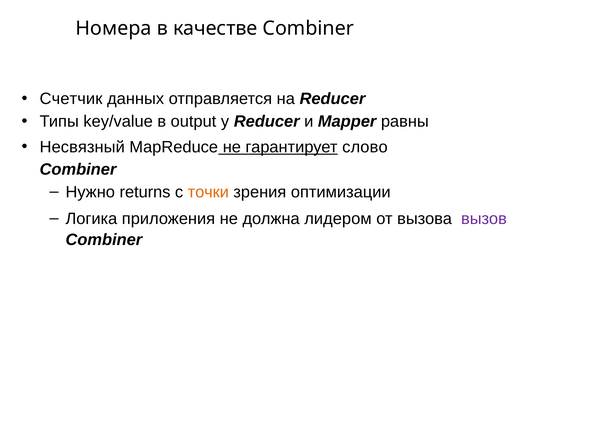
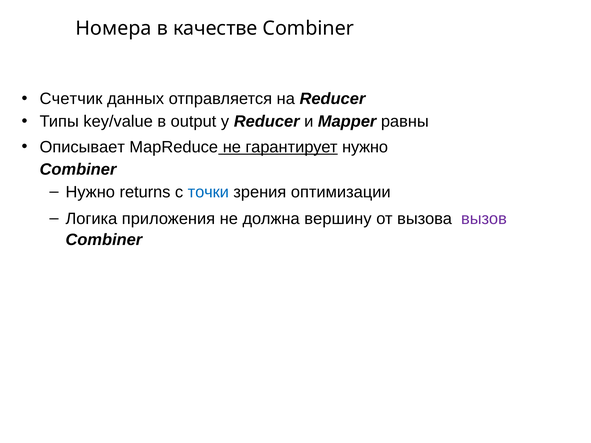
Несвязный: Несвязный -> Описывает
гарантирует слово: слово -> нужно
точки colour: orange -> blue
лидером: лидером -> вершину
